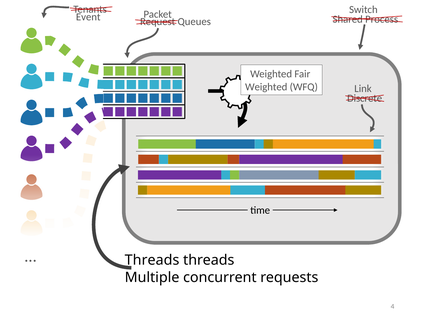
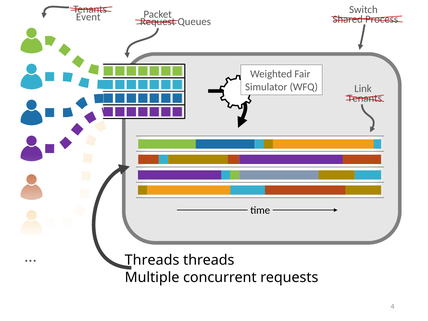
Weighted at (266, 87): Weighted -> Simulator
Discrete at (365, 98): Discrete -> Tenants
